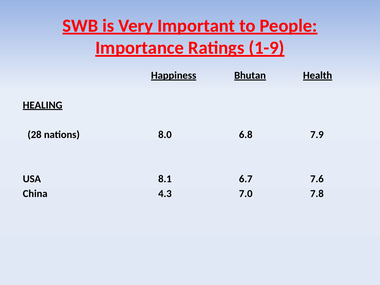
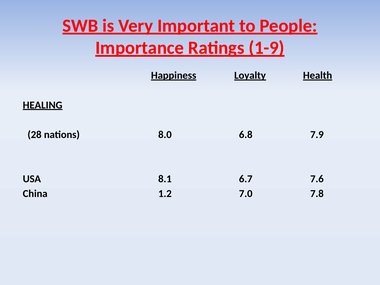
Bhutan: Bhutan -> Loyalty
4.3: 4.3 -> 1.2
